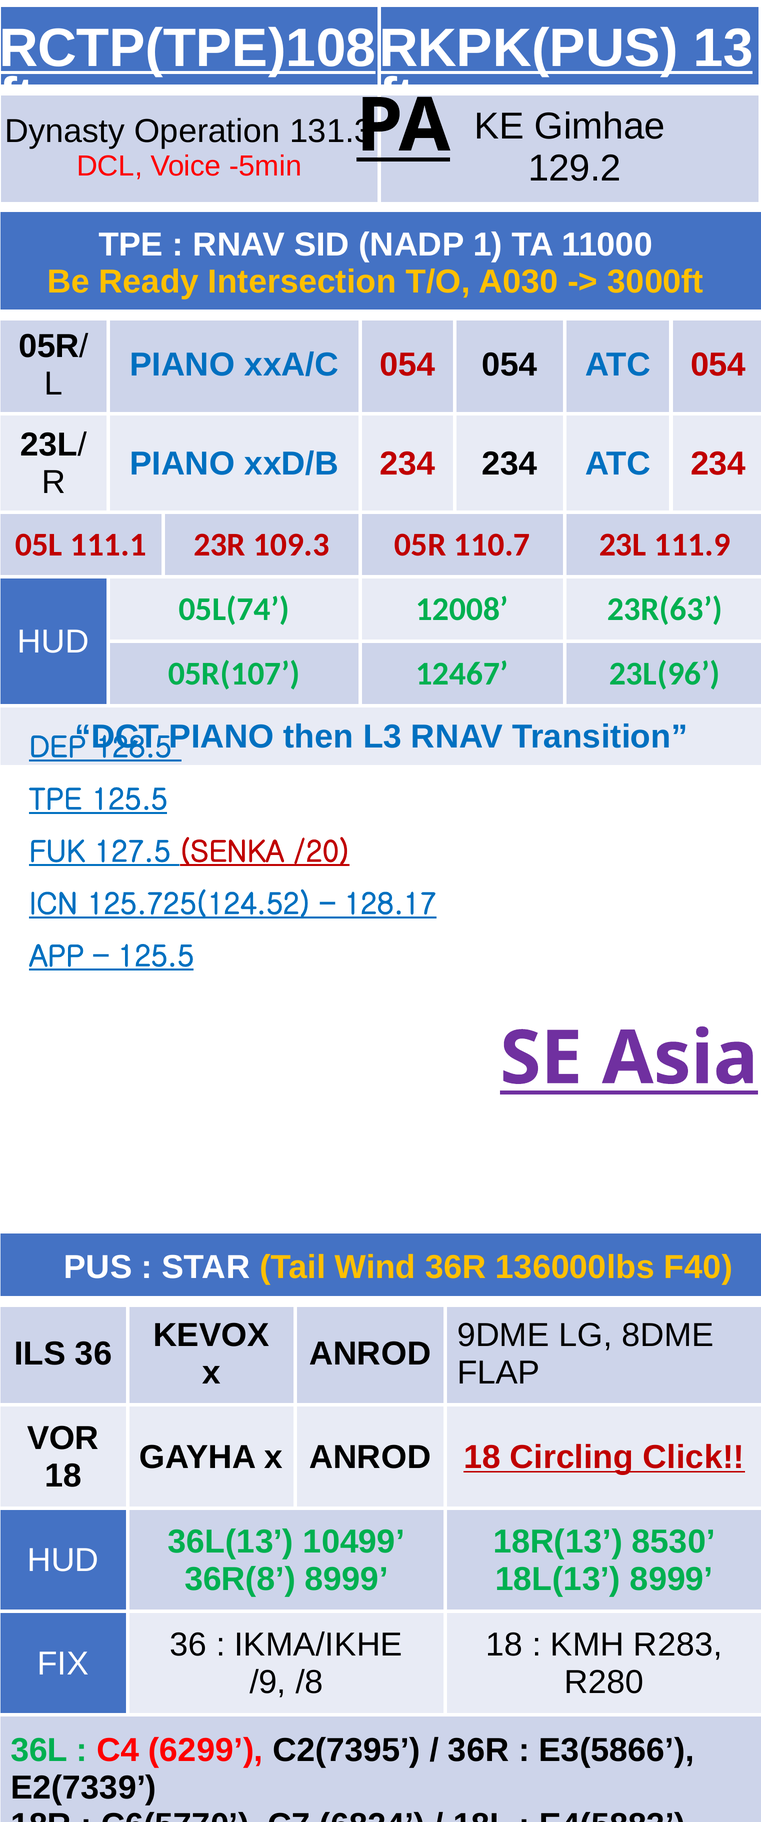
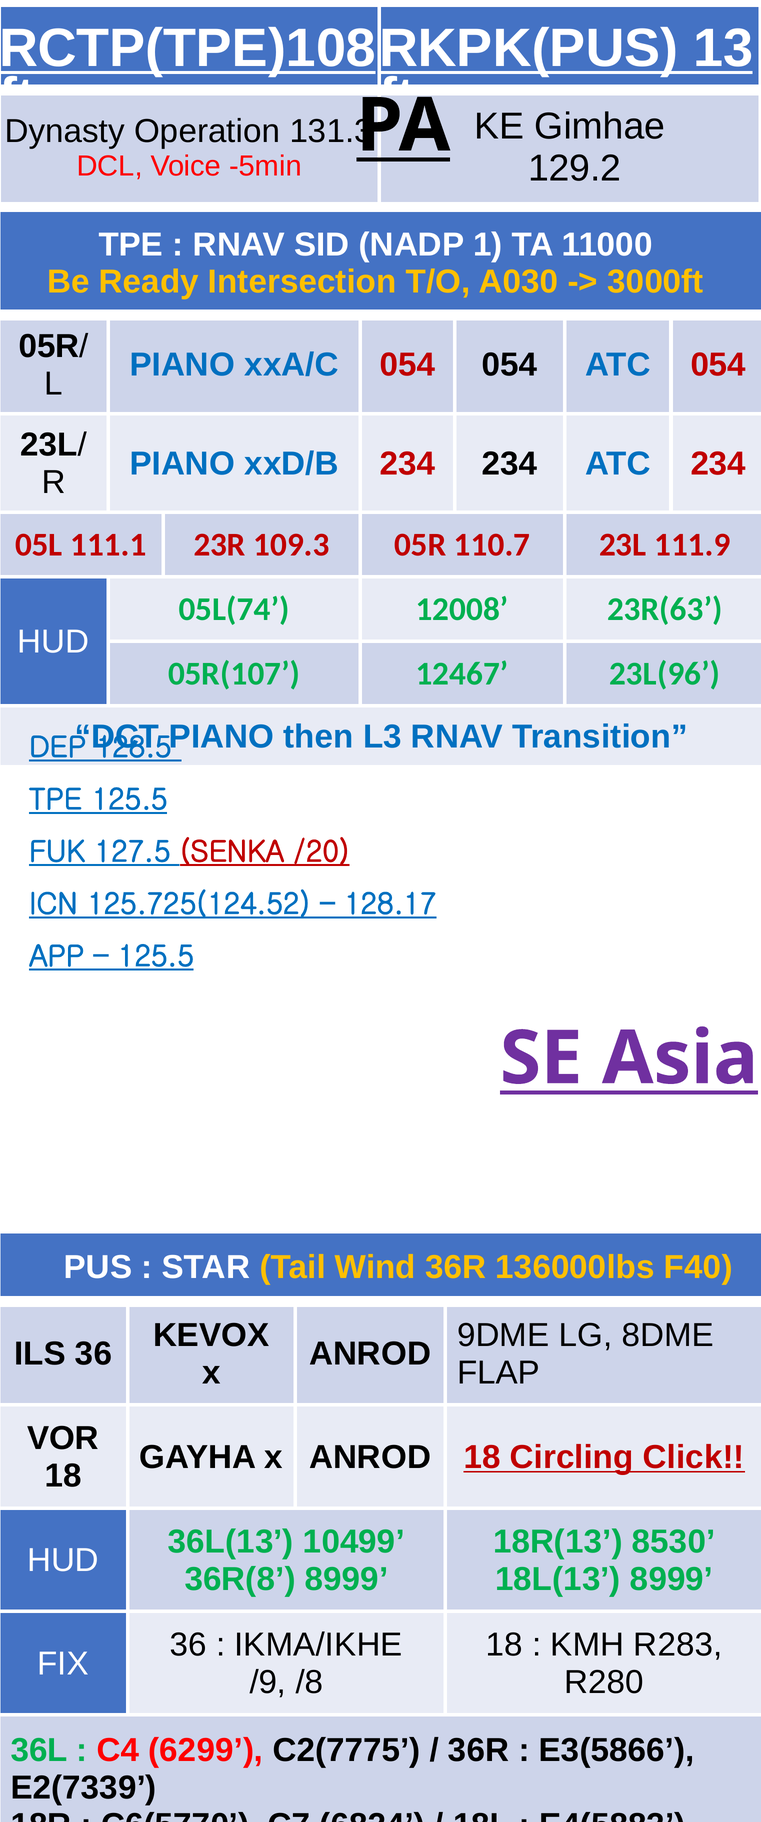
C2(7395: C2(7395 -> C2(7775
